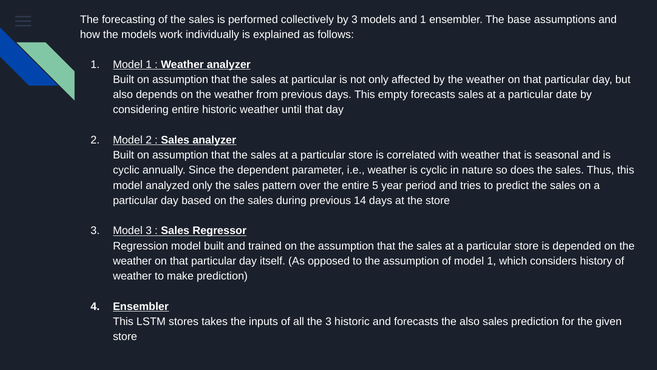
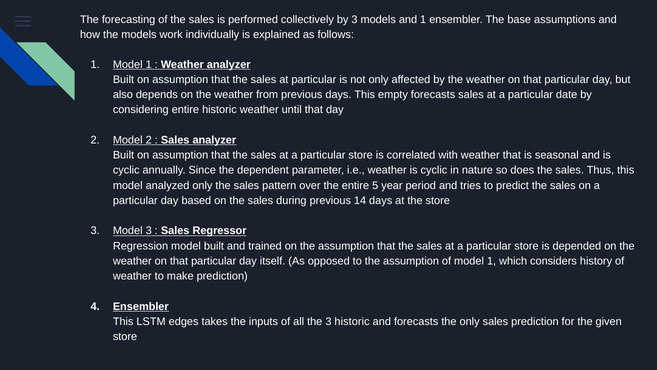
stores: stores -> edges
the also: also -> only
